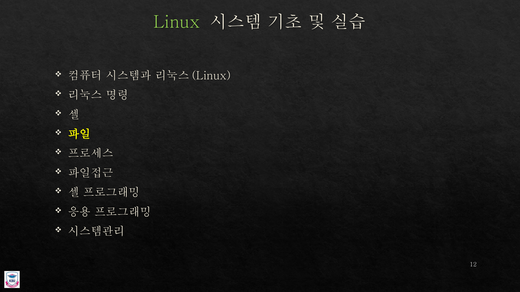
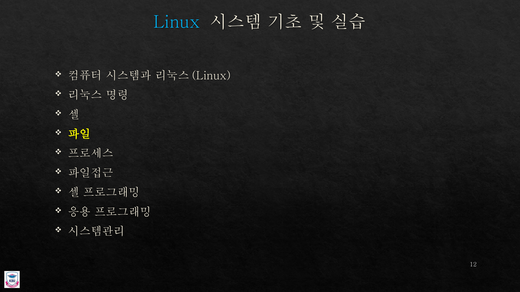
Linux colour: light green -> light blue
